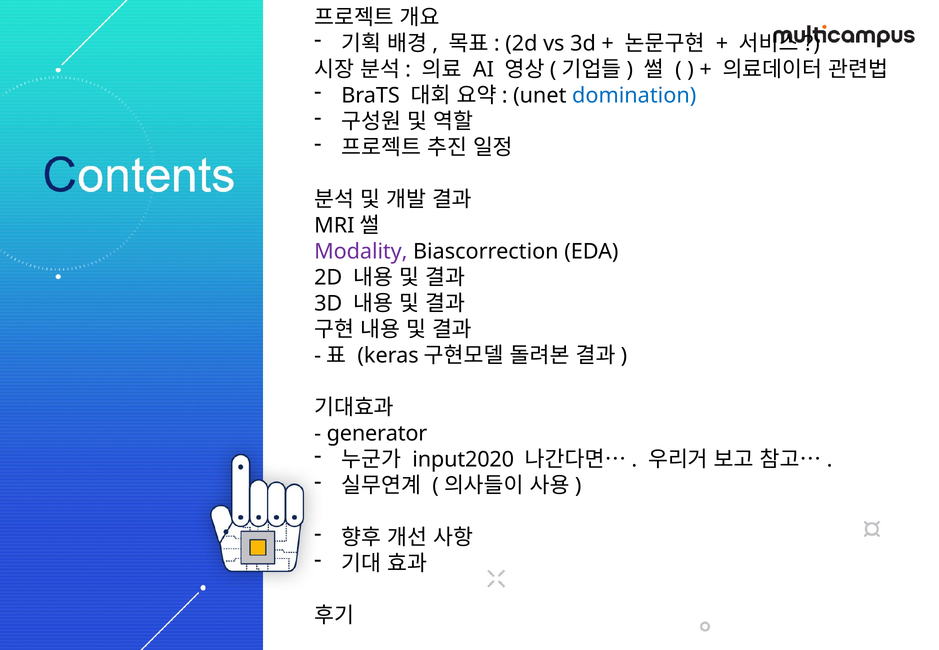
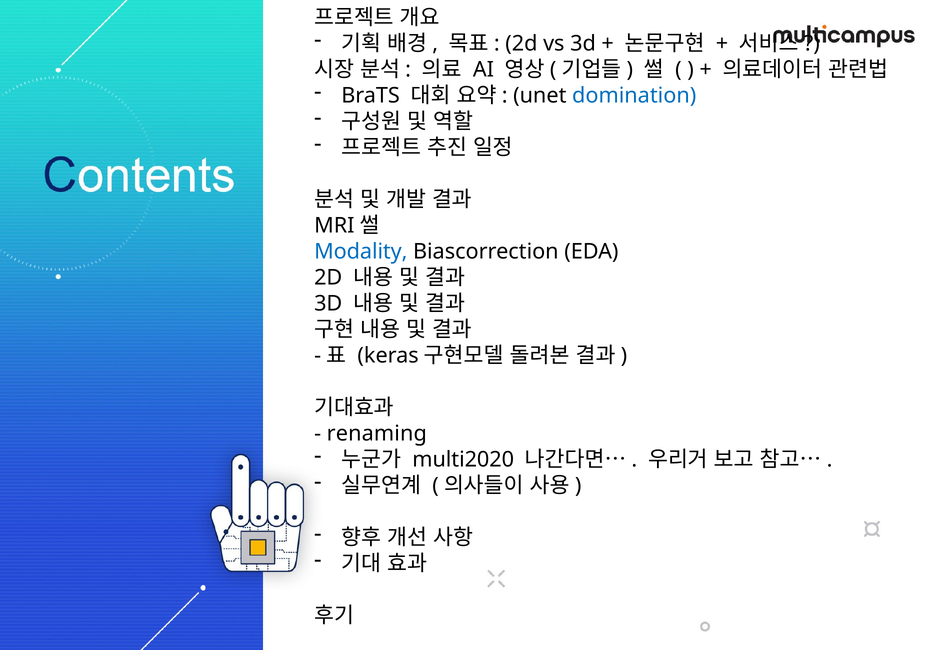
Modality colour: purple -> blue
generator: generator -> renaming
input2020: input2020 -> multi2020
